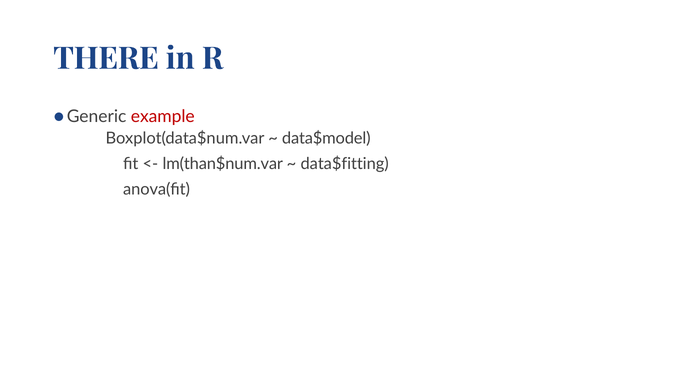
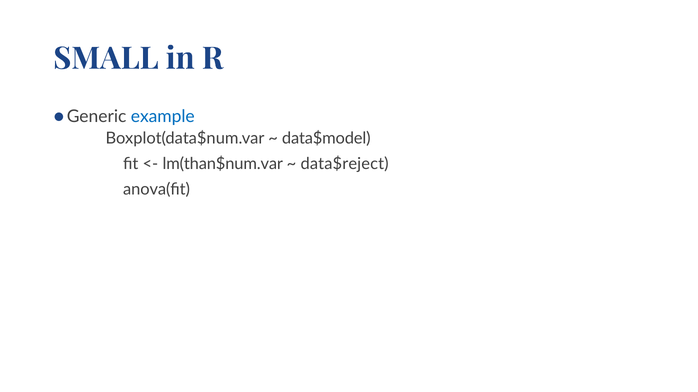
THERE: THERE -> SMALL
example colour: red -> blue
data$fitting: data$fitting -> data$reject
